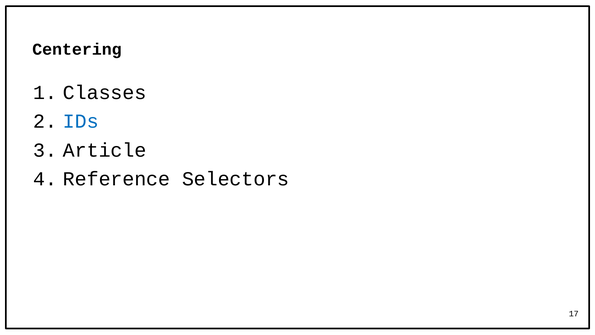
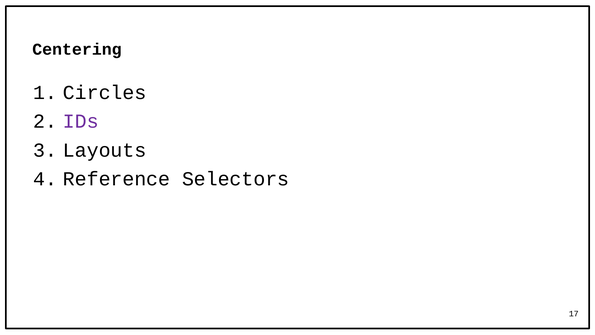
Classes: Classes -> Circles
IDs colour: blue -> purple
Article: Article -> Layouts
